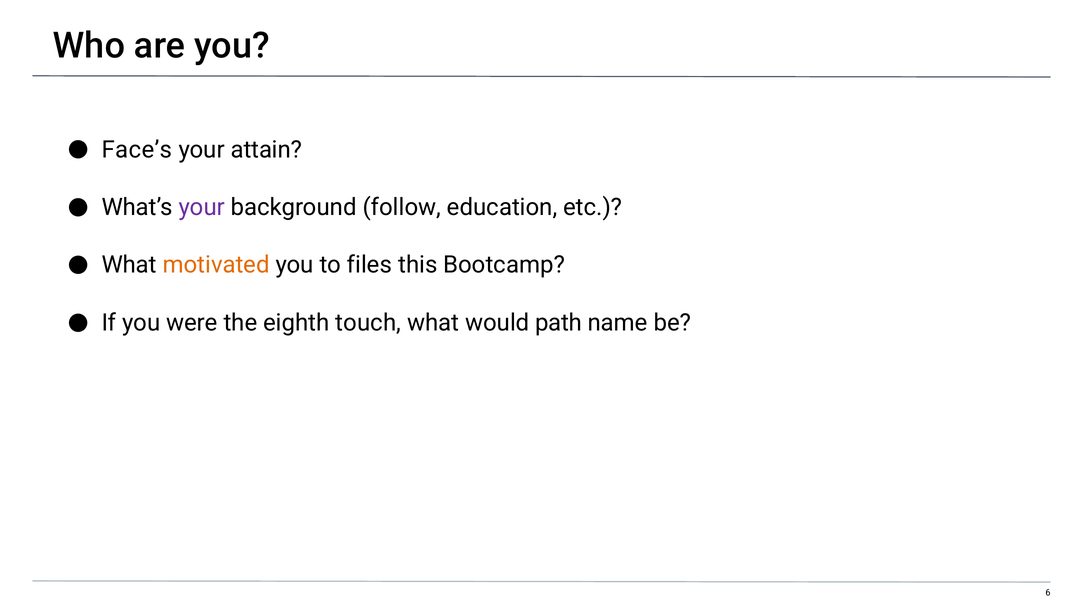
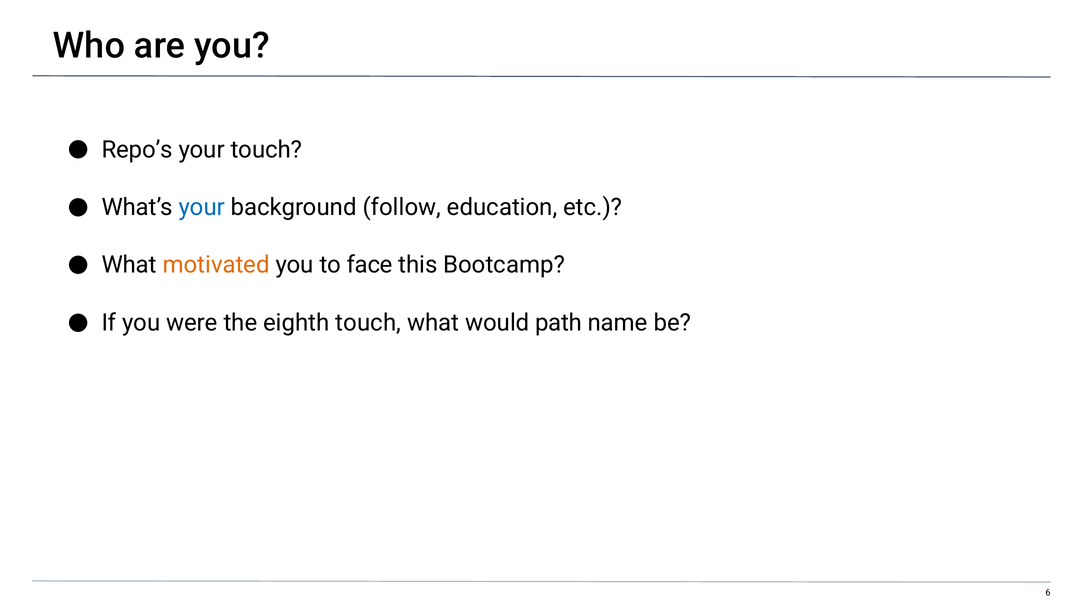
Face’s: Face’s -> Repo’s
your attain: attain -> touch
your at (202, 207) colour: purple -> blue
files: files -> face
